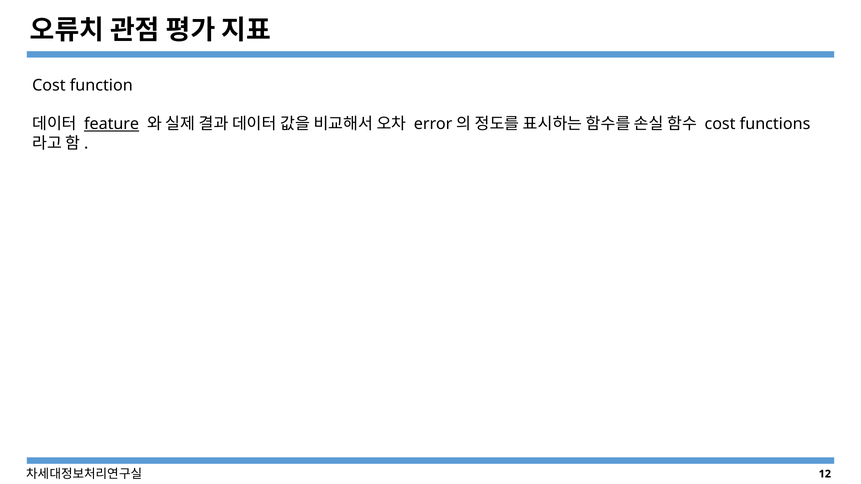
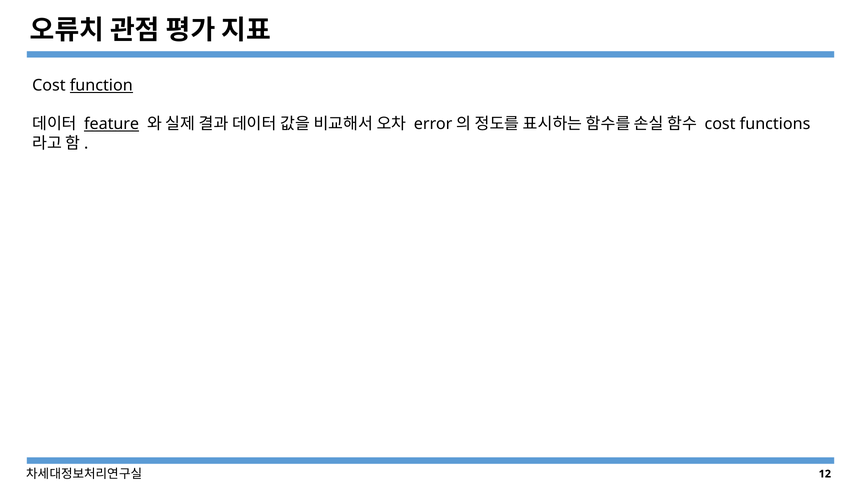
function underline: none -> present
